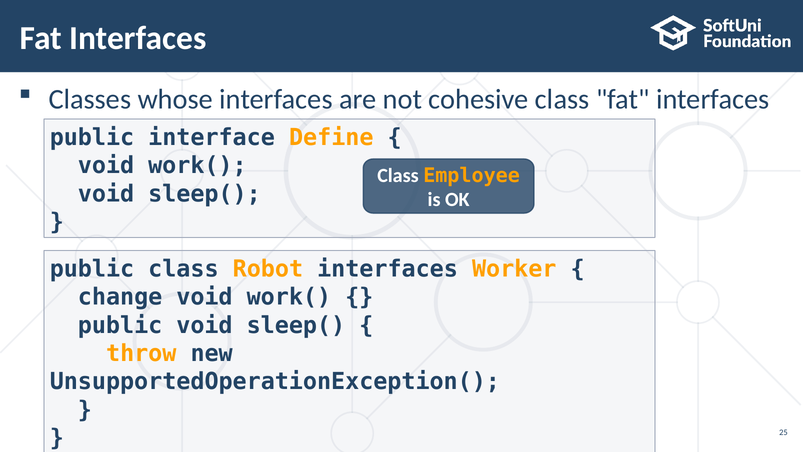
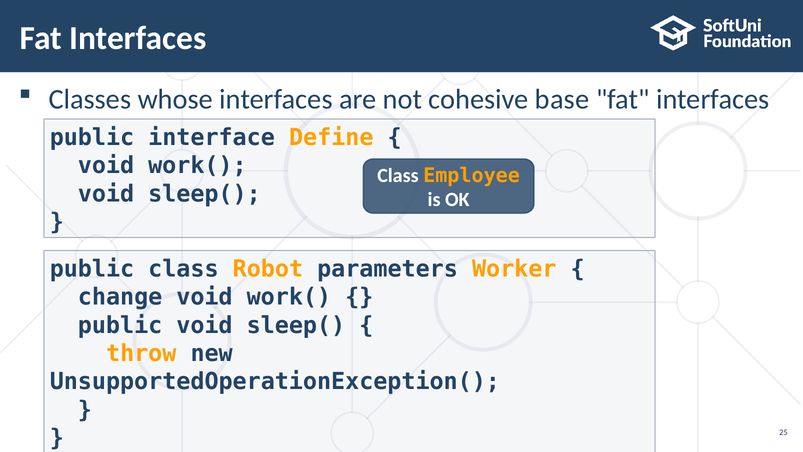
cohesive class: class -> base
Robot interfaces: interfaces -> parameters
